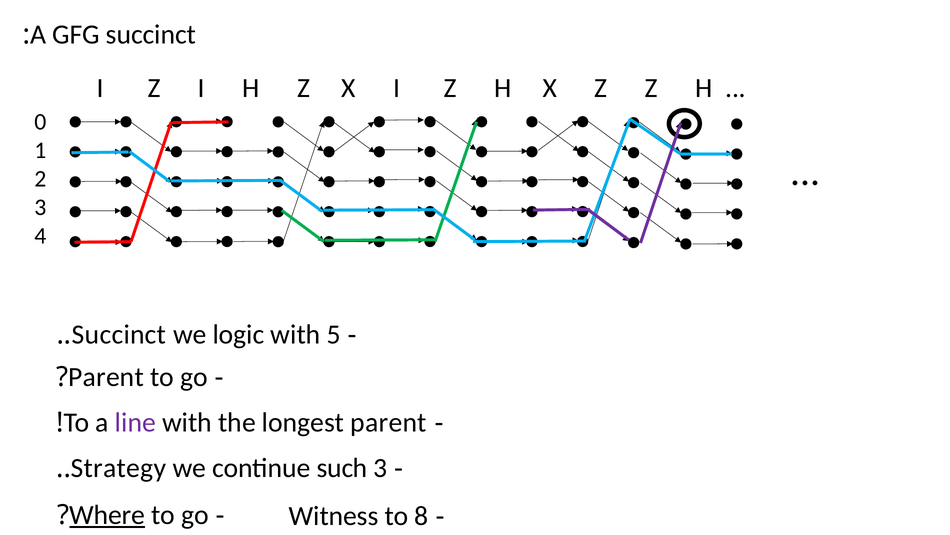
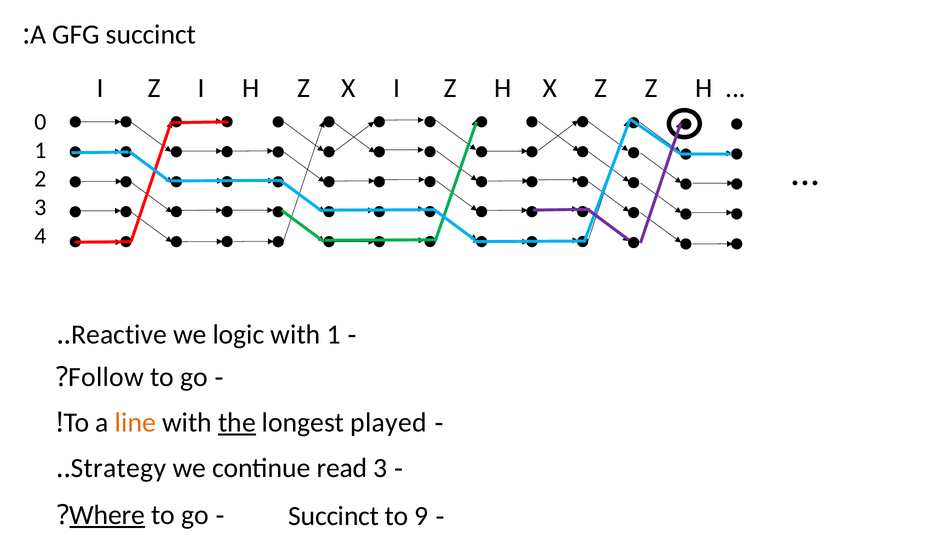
Succinct at (119, 334): Succinct -> Reactive
with 5: 5 -> 1
Parent at (106, 377): Parent -> Follow
line colour: purple -> orange
the underline: none -> present
longest parent: parent -> played
such: such -> read
Witness at (334, 516): Witness -> Succinct
8: 8 -> 9
